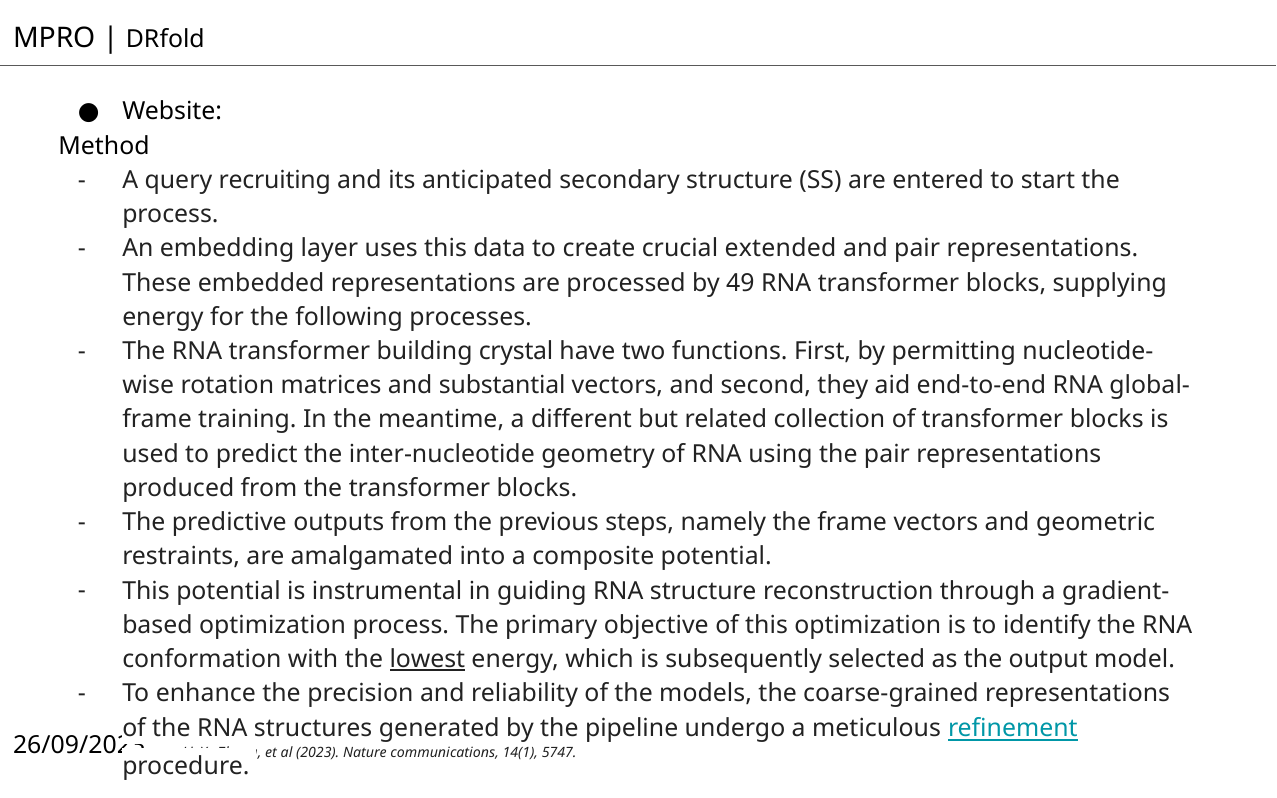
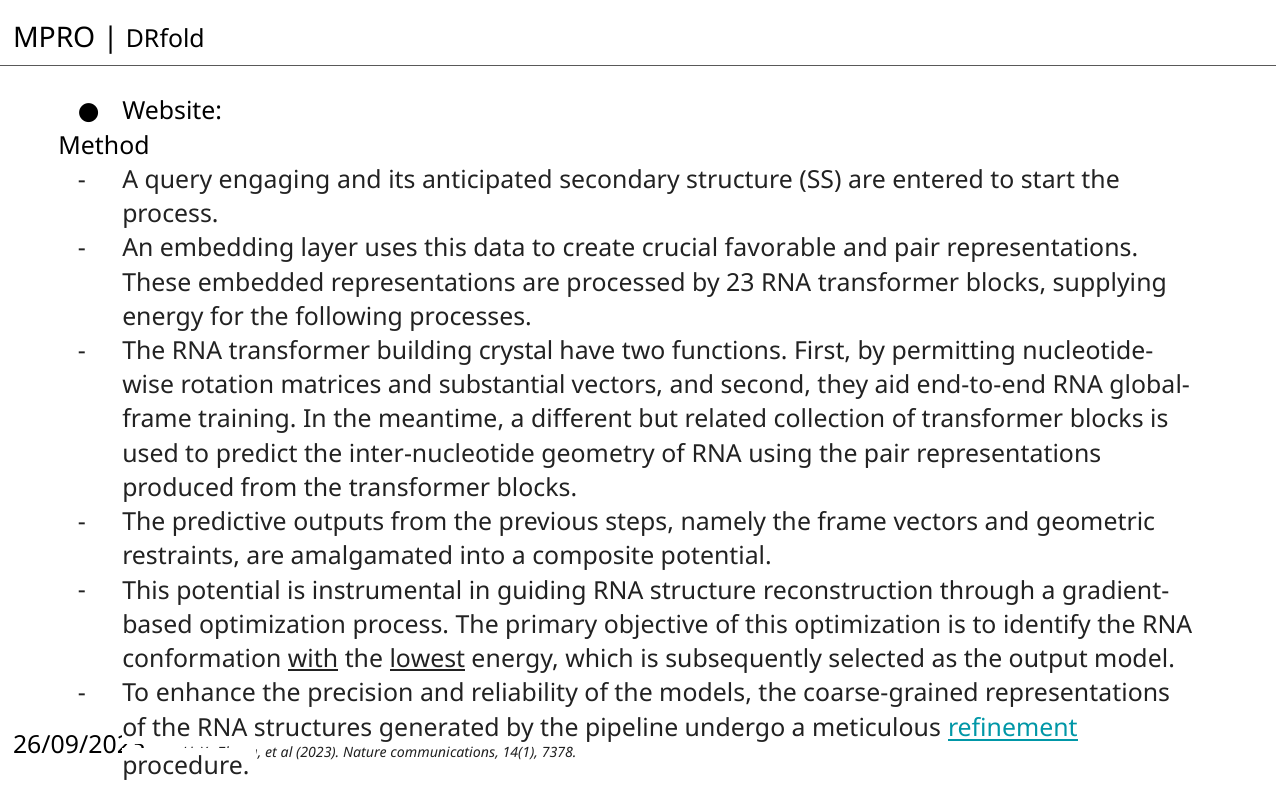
recruiting: recruiting -> engaging
extended: extended -> favorable
49: 49 -> 23
with underline: none -> present
5747: 5747 -> 7378
